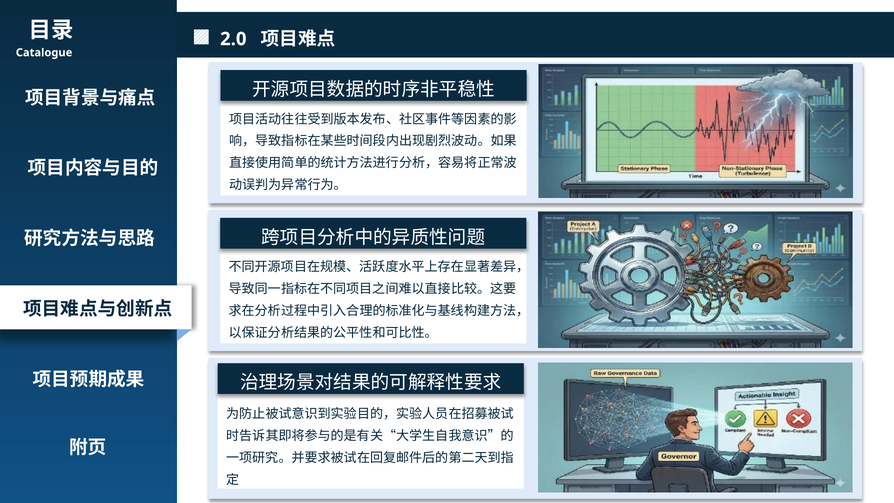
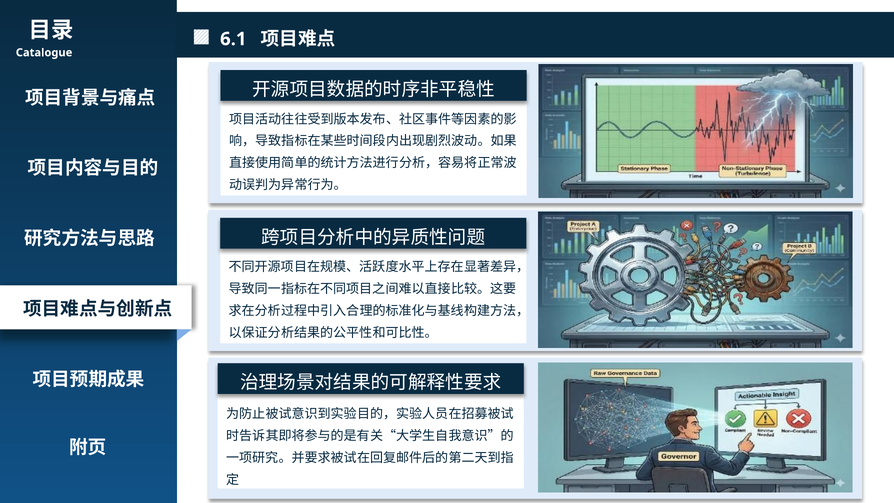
2.0: 2.0 -> 6.1
